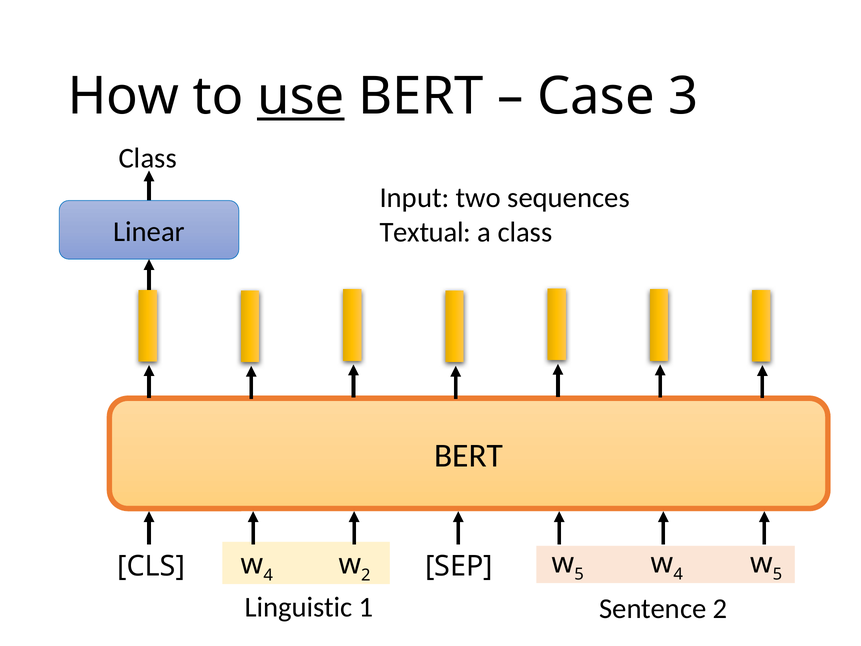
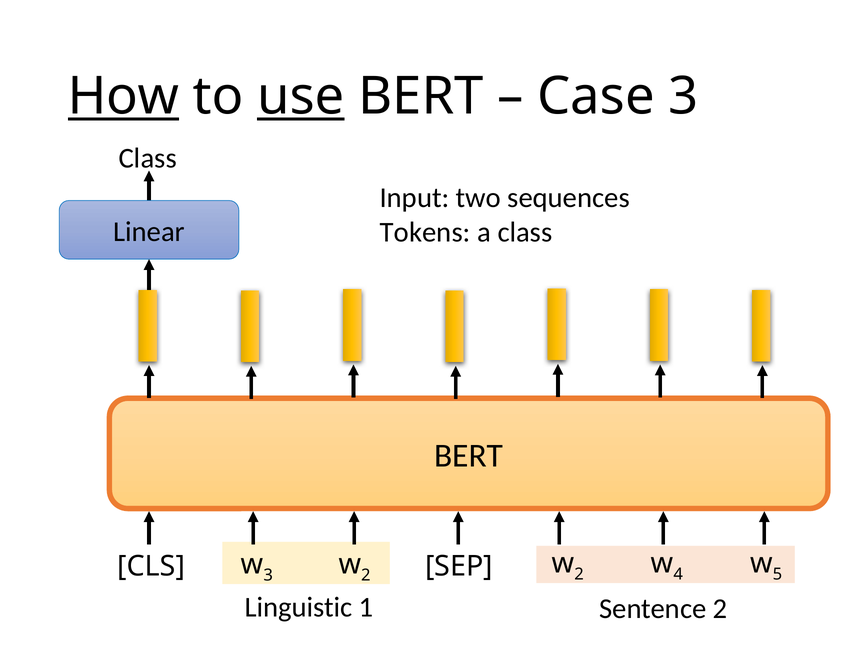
How underline: none -> present
Textual: Textual -> Tokens
5 at (579, 574): 5 -> 2
4 at (268, 575): 4 -> 3
